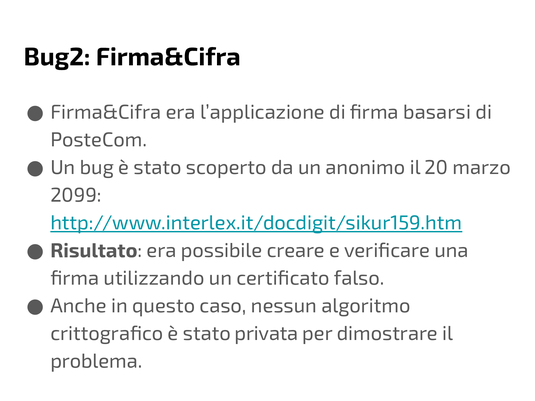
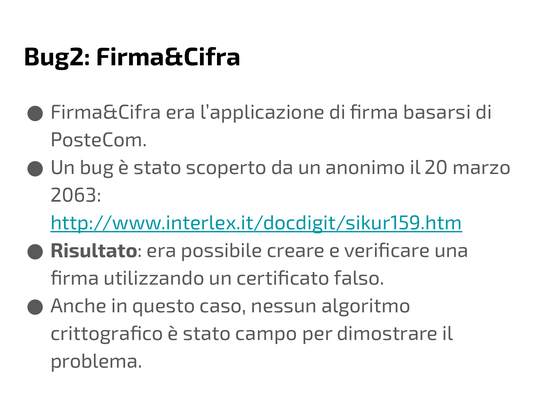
2099: 2099 -> 2063
privata: privata -> campo
